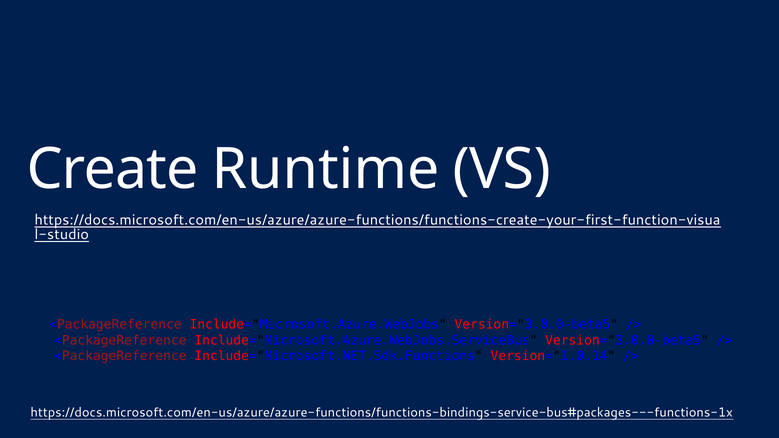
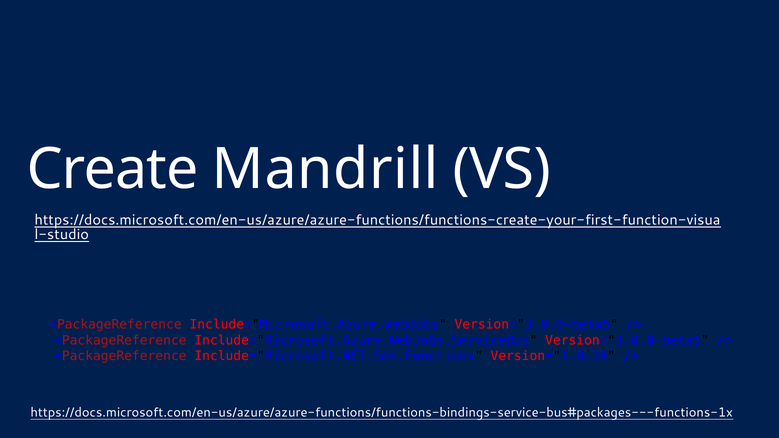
Runtime: Runtime -> Mandrill
